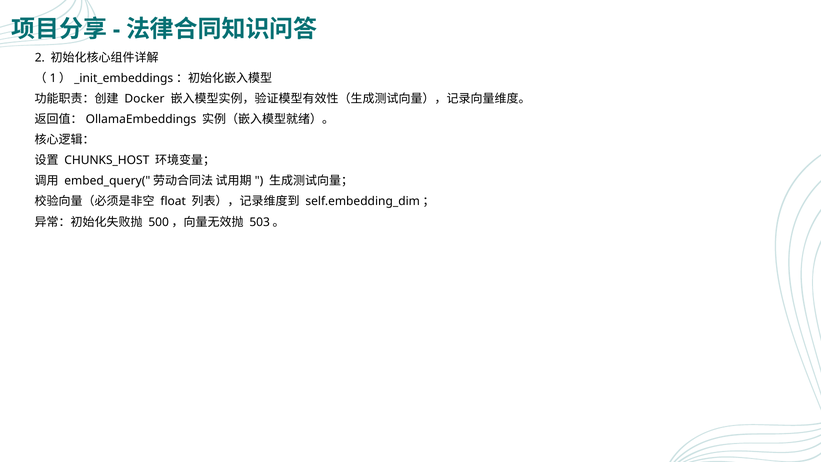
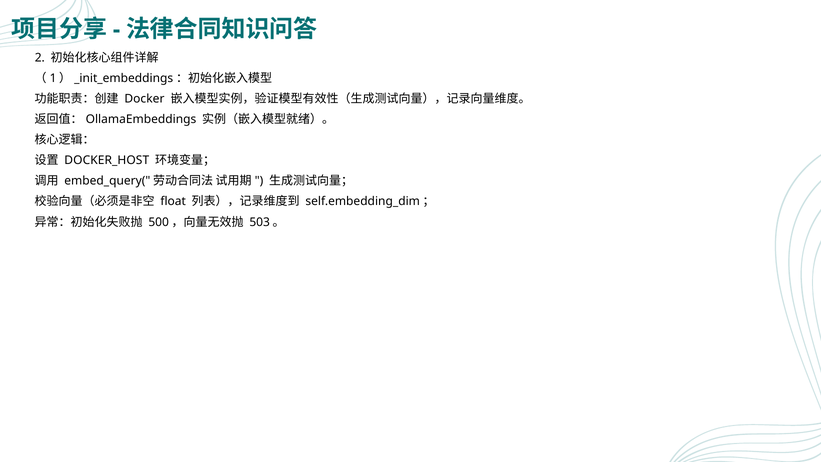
CHUNKS_HOST: CHUNKS_HOST -> DOCKER_HOST
